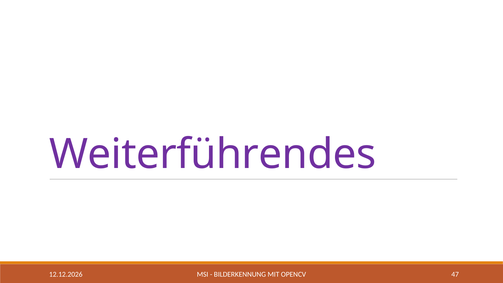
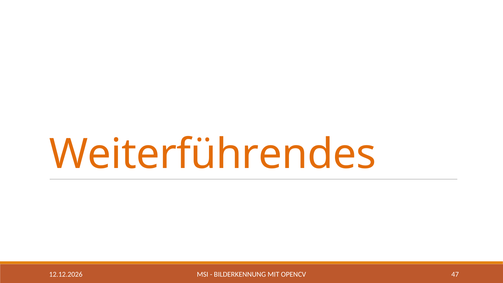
Weiterführendes colour: purple -> orange
